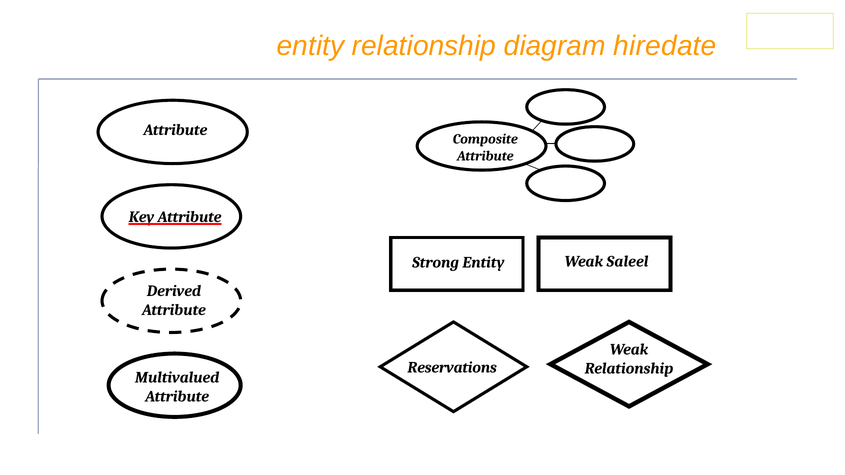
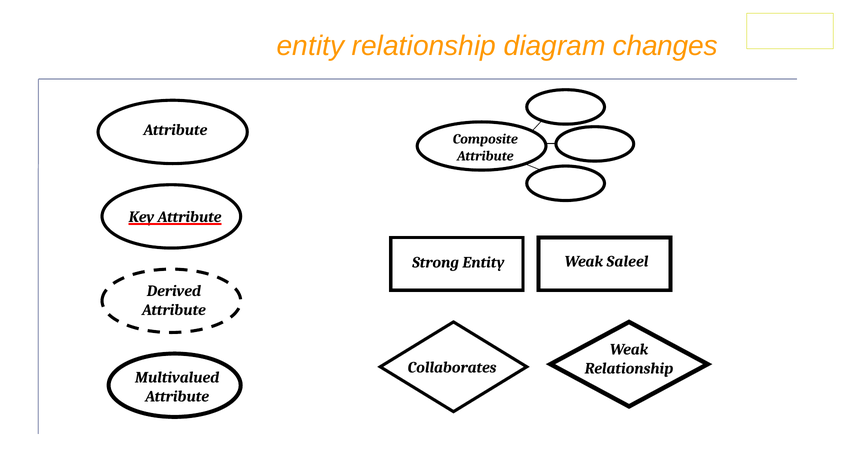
hiredate: hiredate -> changes
Reservations: Reservations -> Collaborates
